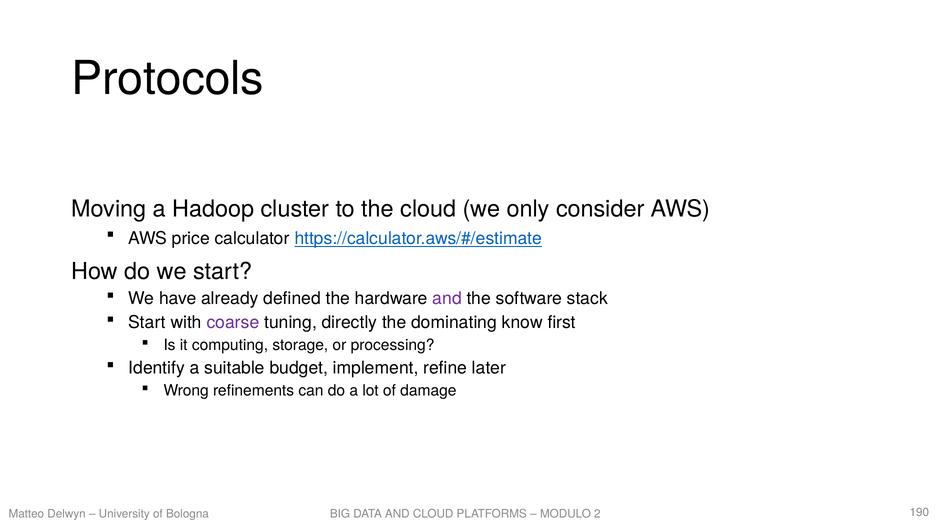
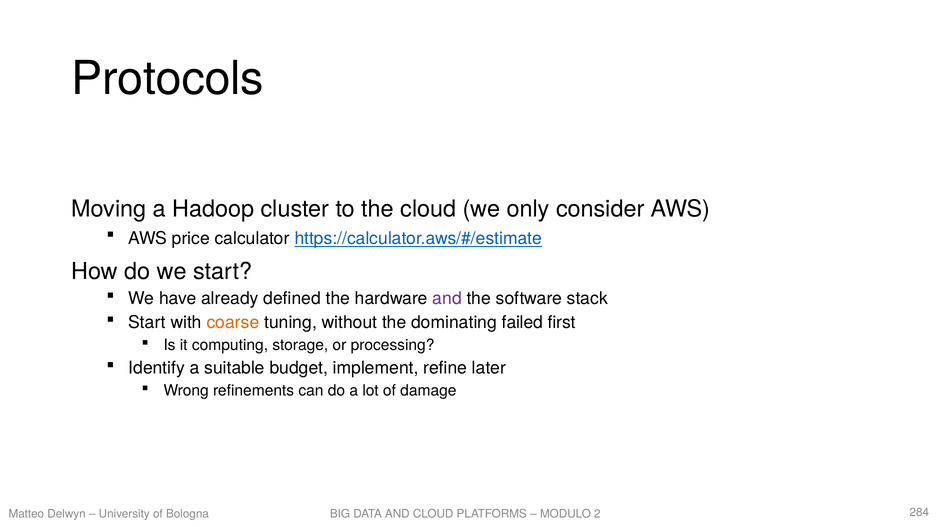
coarse colour: purple -> orange
directly: directly -> without
know: know -> failed
190: 190 -> 284
